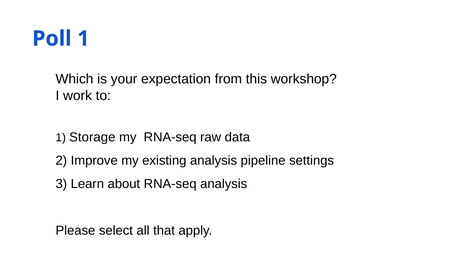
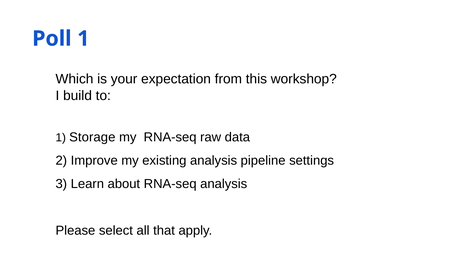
work: work -> build
